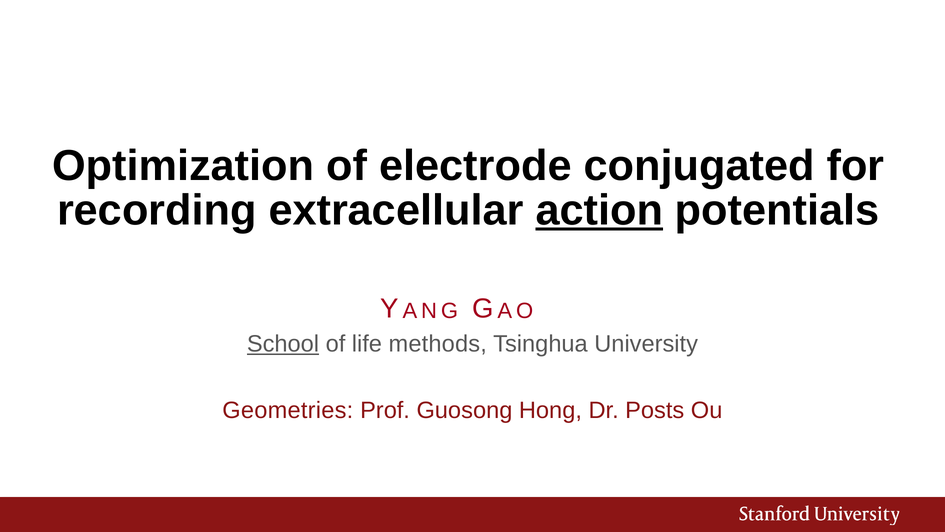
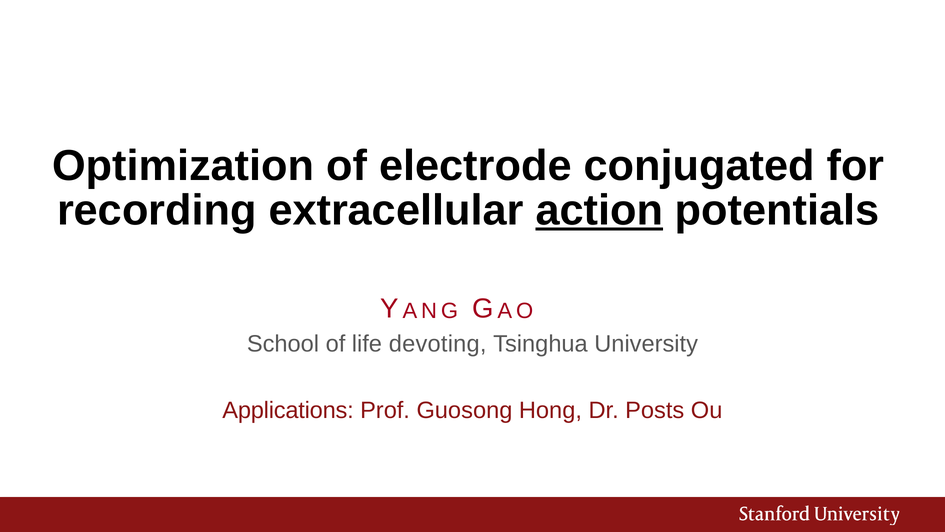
School underline: present -> none
methods: methods -> devoting
Geometries: Geometries -> Applications
